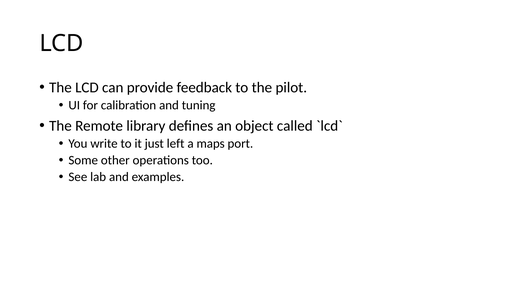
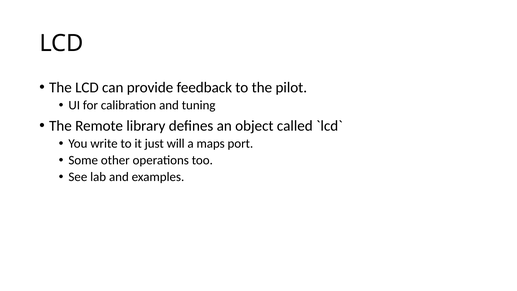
left: left -> will
